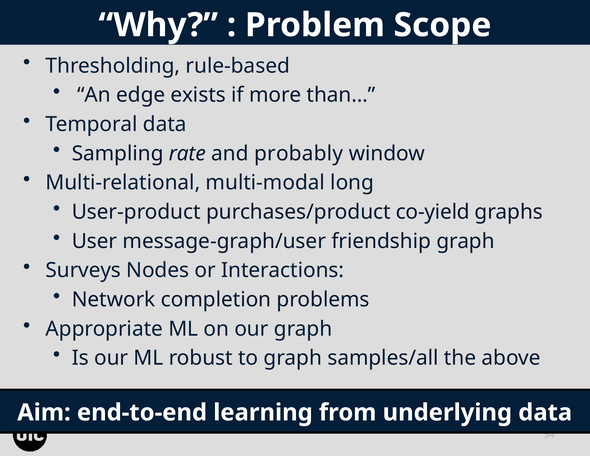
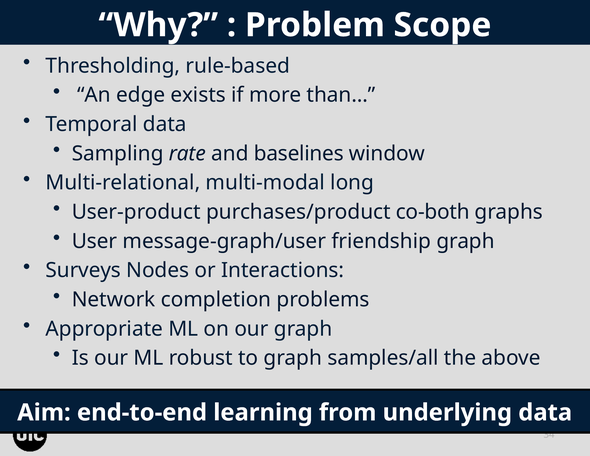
probably: probably -> baselines
co-yield: co-yield -> co-both
